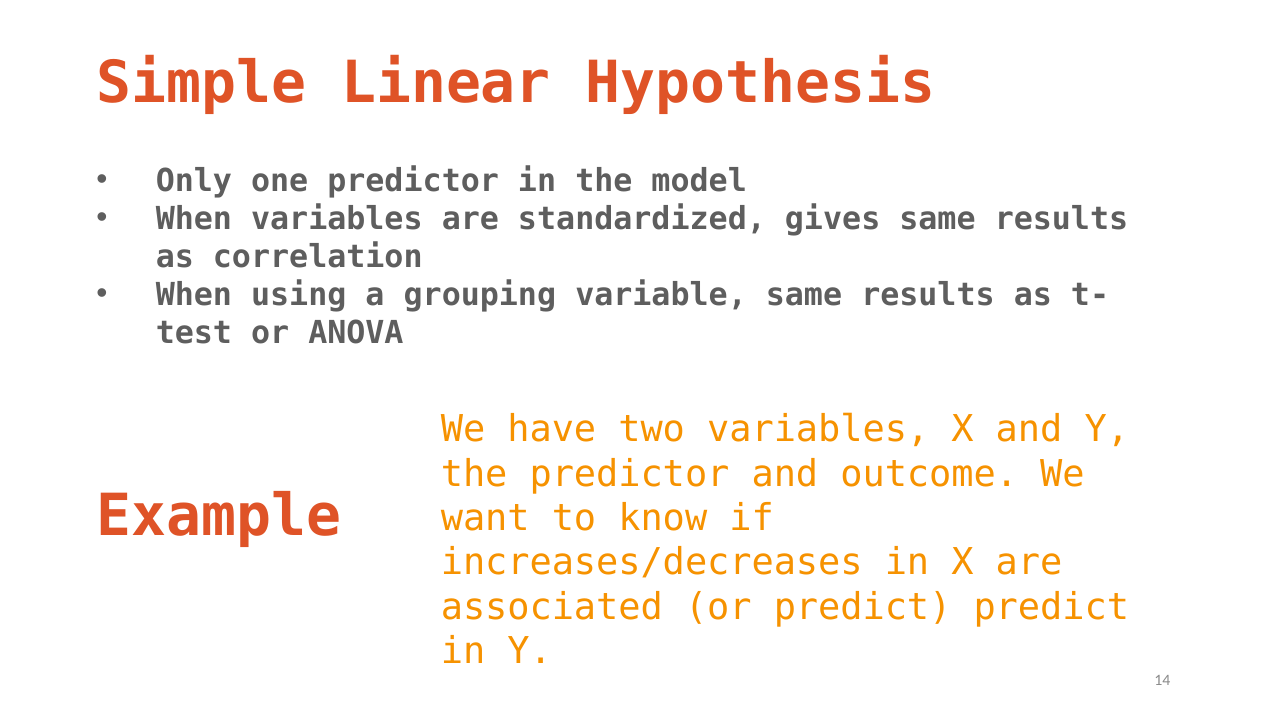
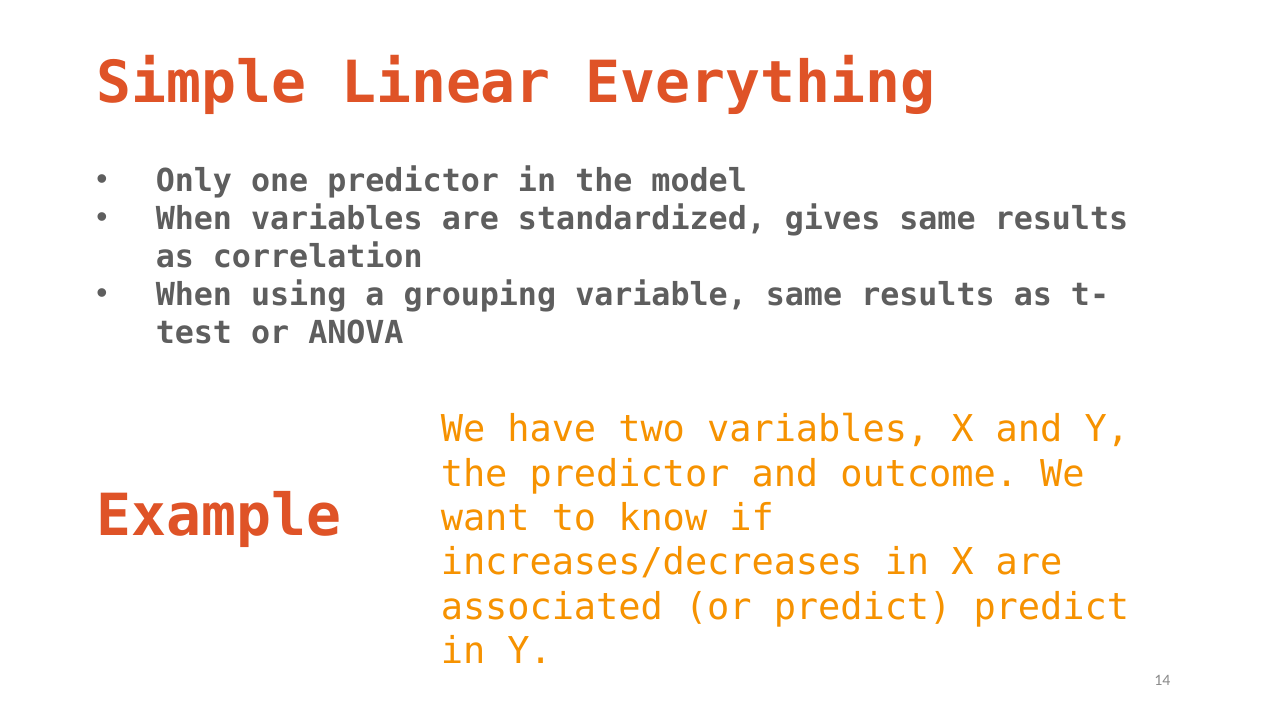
Hypothesis: Hypothesis -> Everything
